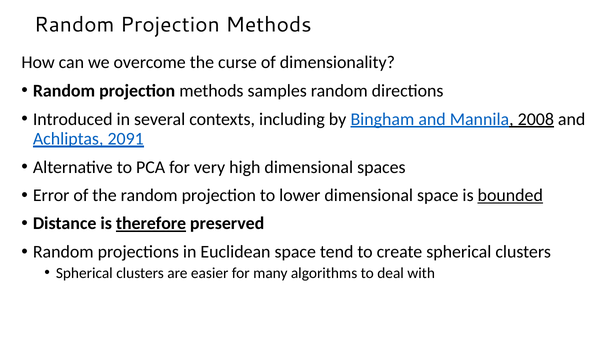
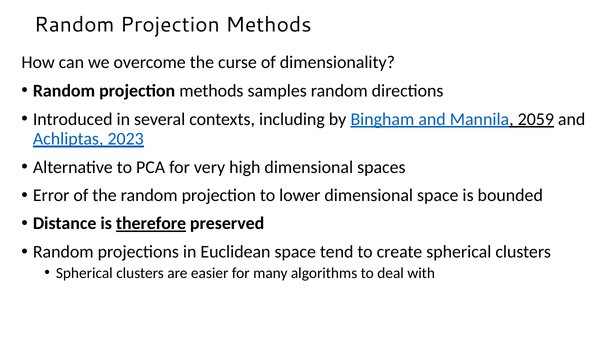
2008: 2008 -> 2059
2091: 2091 -> 2023
bounded underline: present -> none
